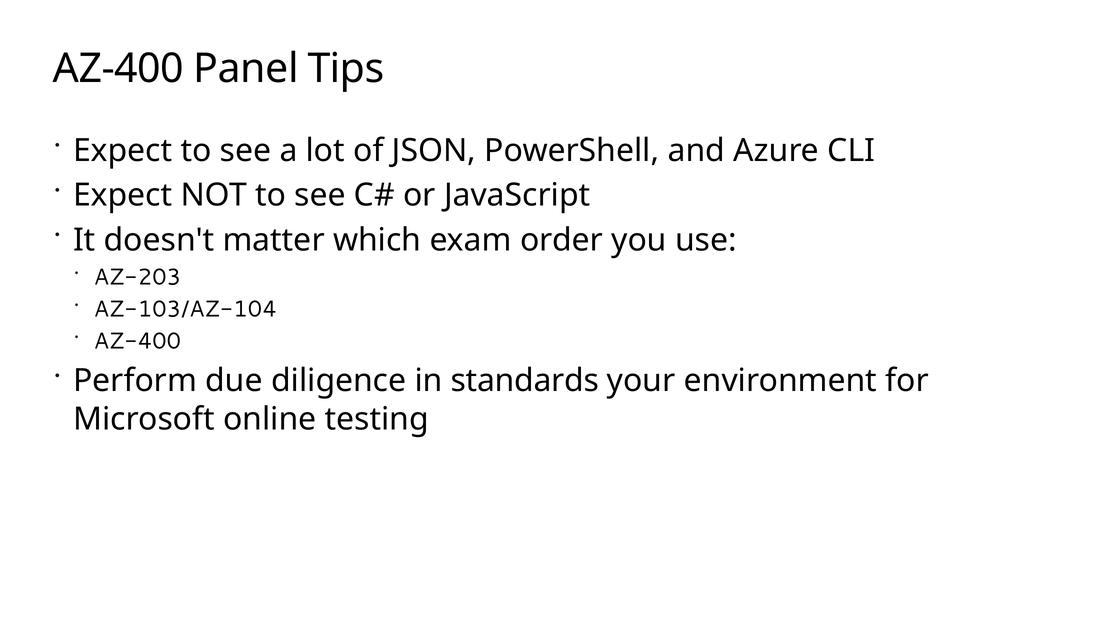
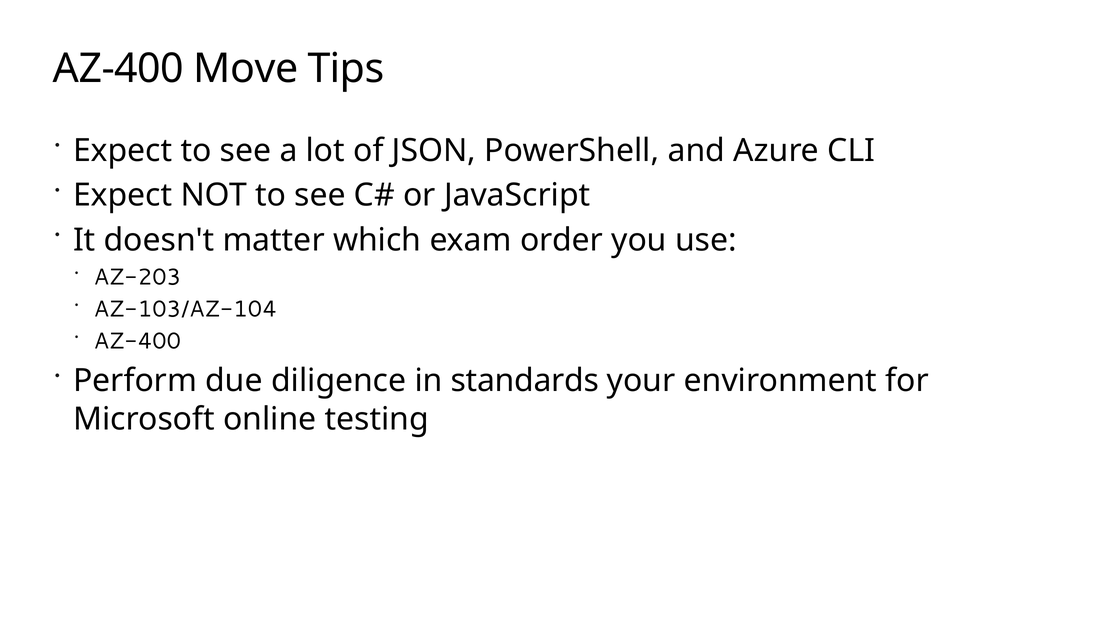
Panel: Panel -> Move
